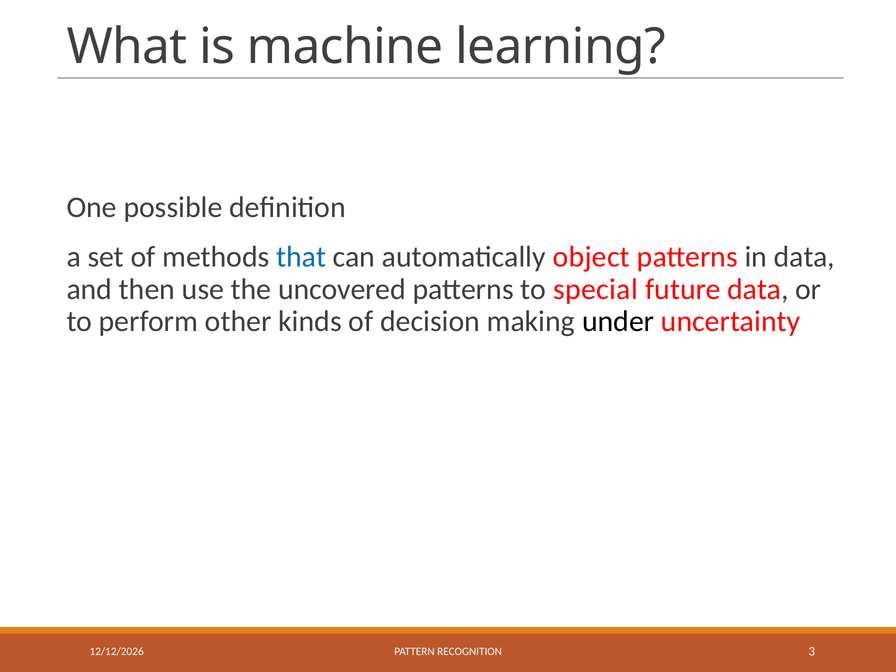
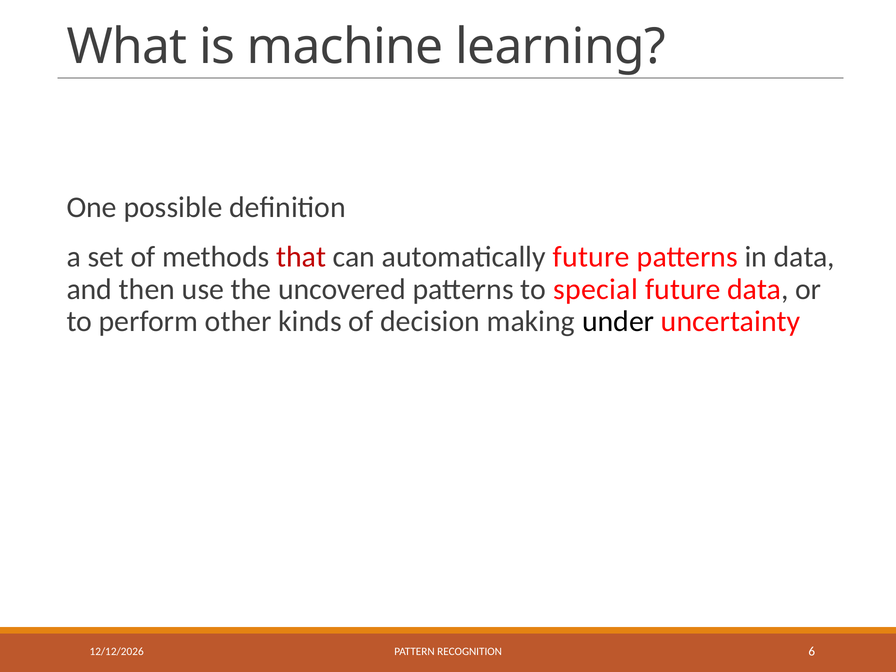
that colour: blue -> red
automatically object: object -> future
3: 3 -> 6
